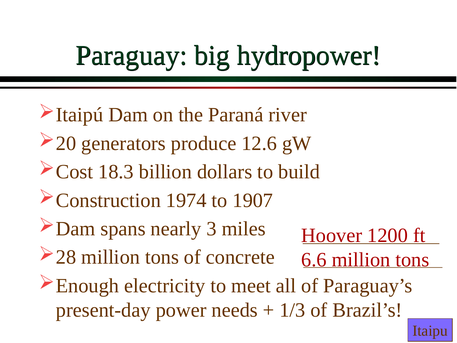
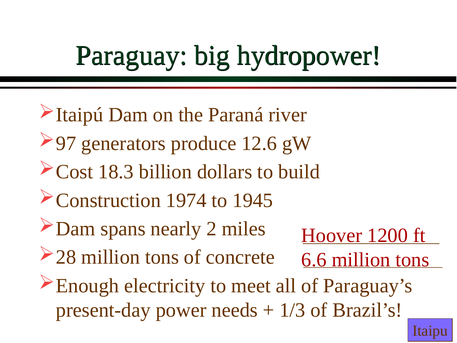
20: 20 -> 97
1907: 1907 -> 1945
3: 3 -> 2
